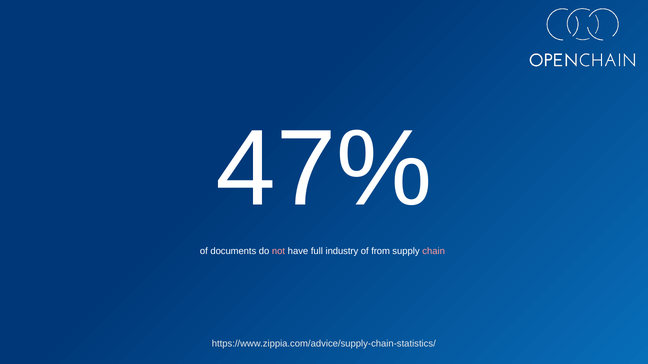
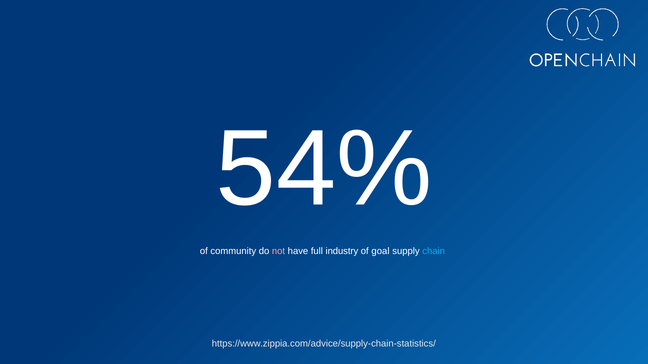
47%: 47% -> 54%
documents: documents -> community
from: from -> goal
chain colour: pink -> light blue
